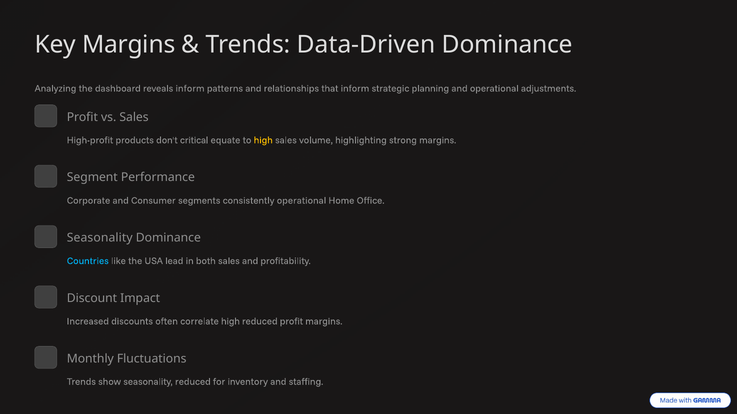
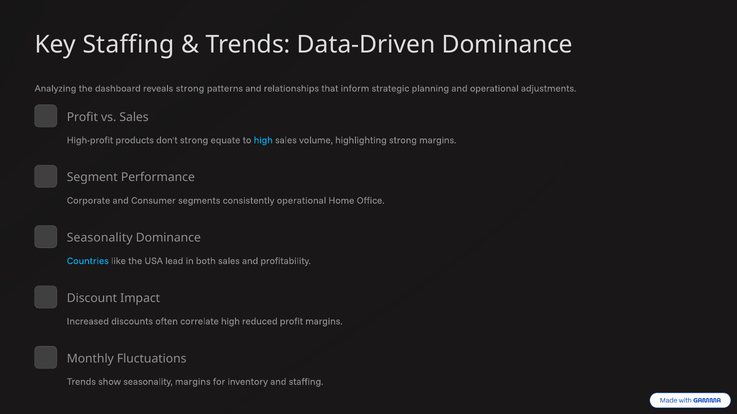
Key Margins: Margins -> Staffing
reveals inform: inform -> strong
don't critical: critical -> strong
high at (263, 140) colour: yellow -> light blue
seasonality reduced: reduced -> margins
